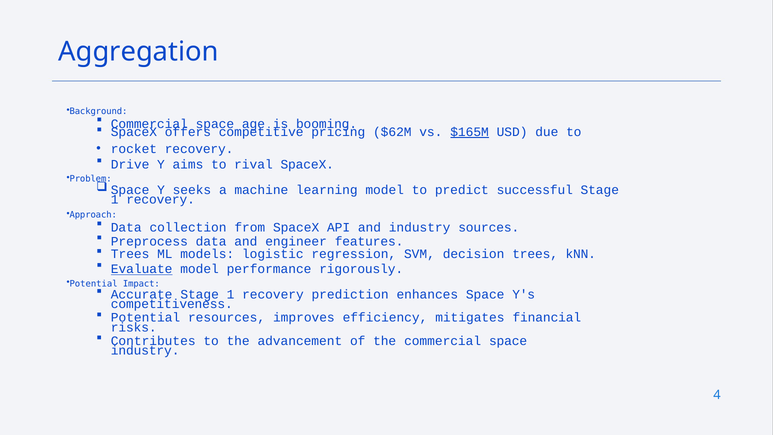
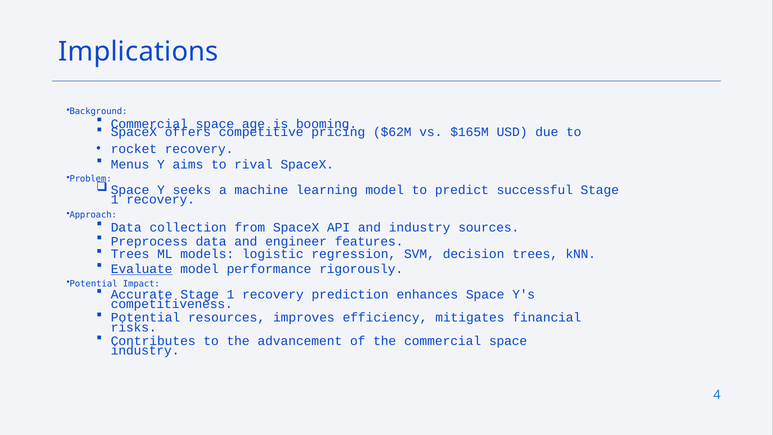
Aggregation: Aggregation -> Implications
$165M underline: present -> none
Drive: Drive -> Menus
